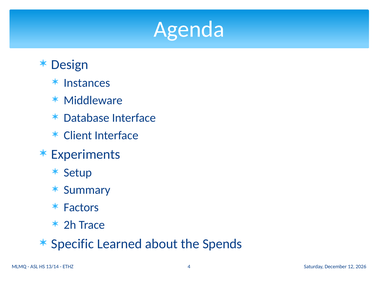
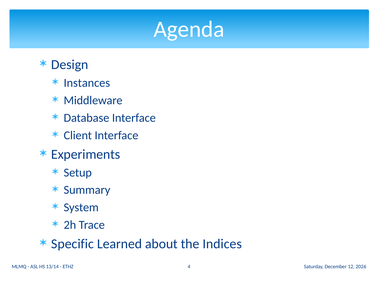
Factors: Factors -> System
Spends: Spends -> Indices
